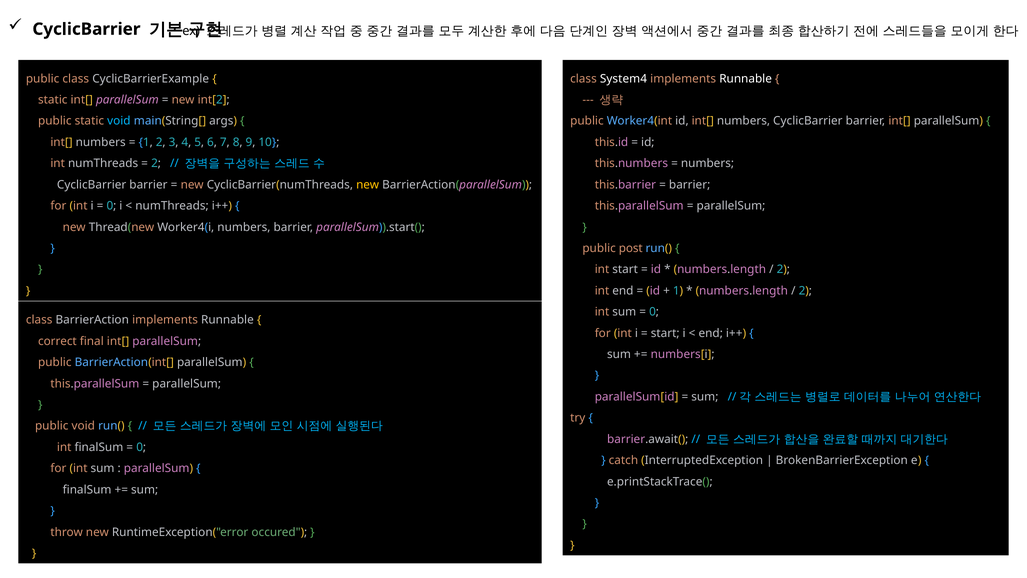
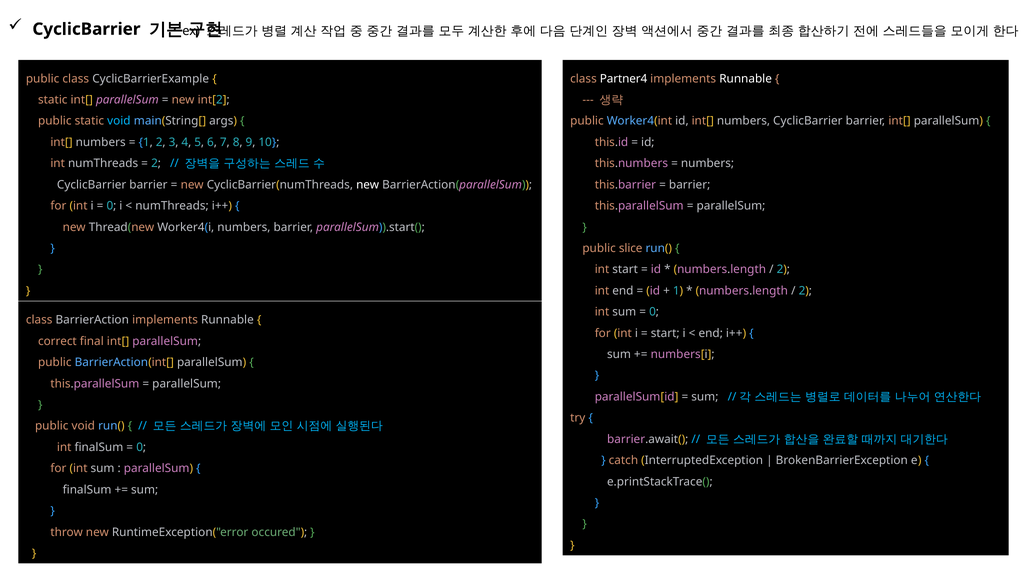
System4: System4 -> Partner4
new at (368, 185) colour: yellow -> white
post: post -> slice
